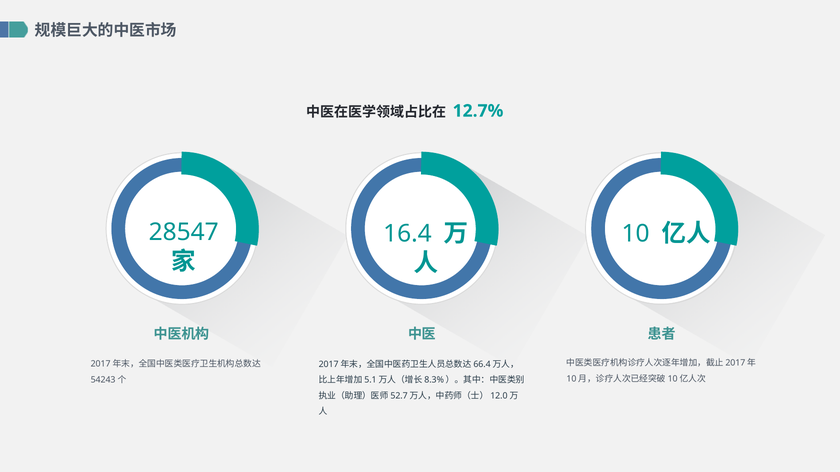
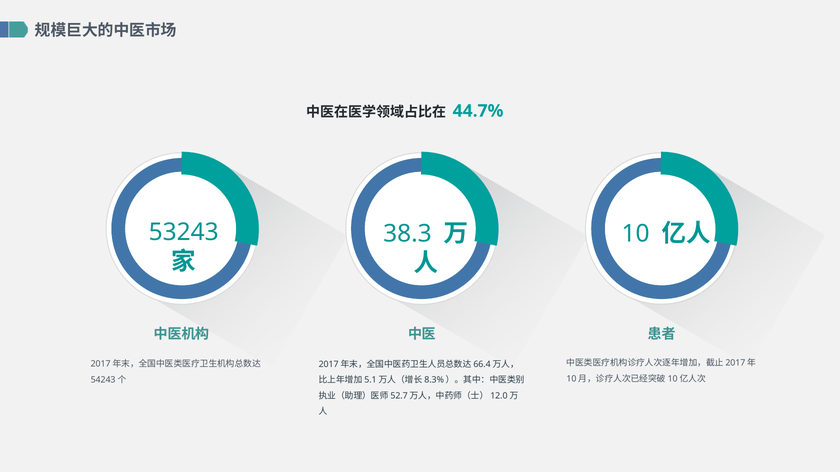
12.7%: 12.7% -> 44.7%
28547: 28547 -> 53243
16.4: 16.4 -> 38.3
